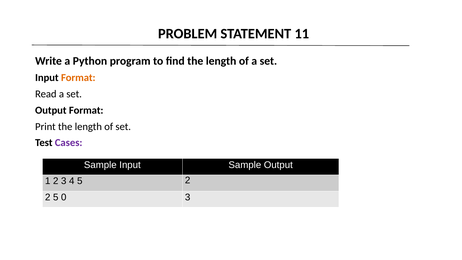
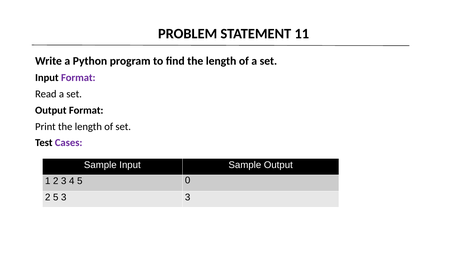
Format at (78, 78) colour: orange -> purple
5 2: 2 -> 0
5 0: 0 -> 3
